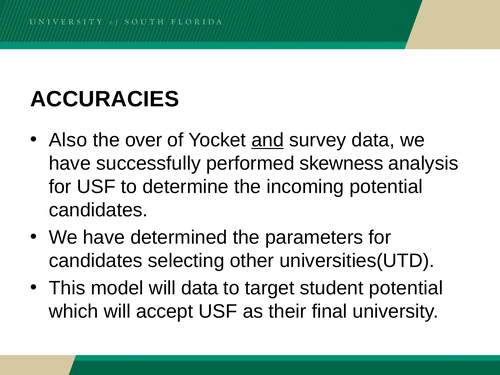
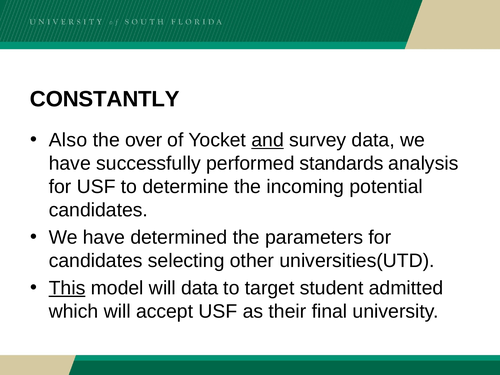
ACCURACIES: ACCURACIES -> CONSTANTLY
skewness: skewness -> standards
This underline: none -> present
student potential: potential -> admitted
